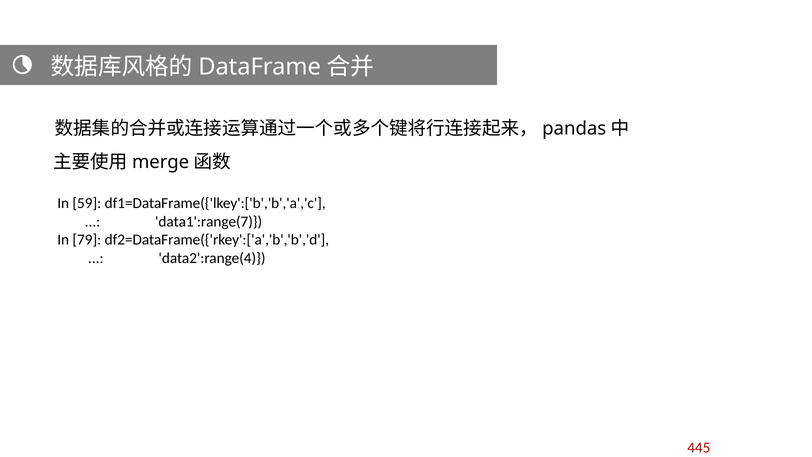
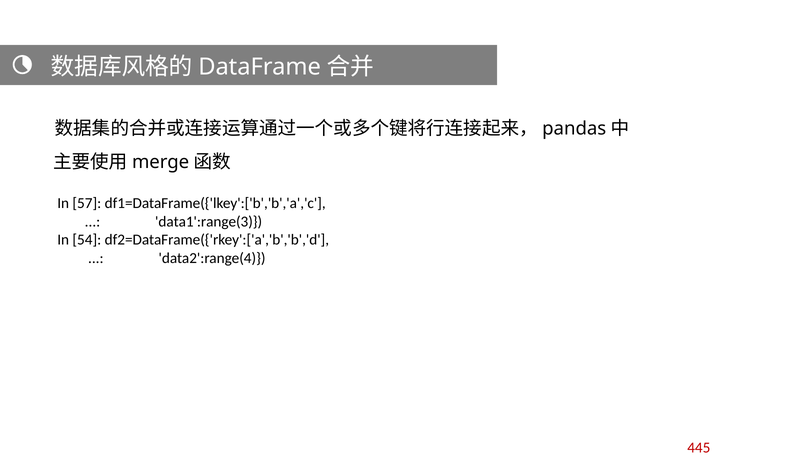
59: 59 -> 57
data1':range(7: data1':range(7 -> data1':range(3
79: 79 -> 54
